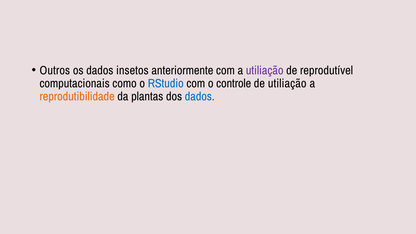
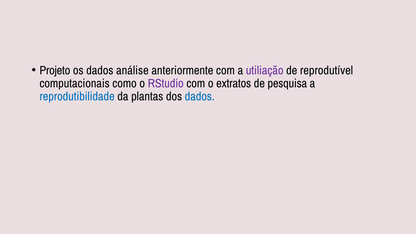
Outros: Outros -> Projeto
insetos: insetos -> análise
RStudio colour: blue -> purple
controle: controle -> extratos
de utiliação: utiliação -> pesquisa
reprodutibilidade colour: orange -> blue
